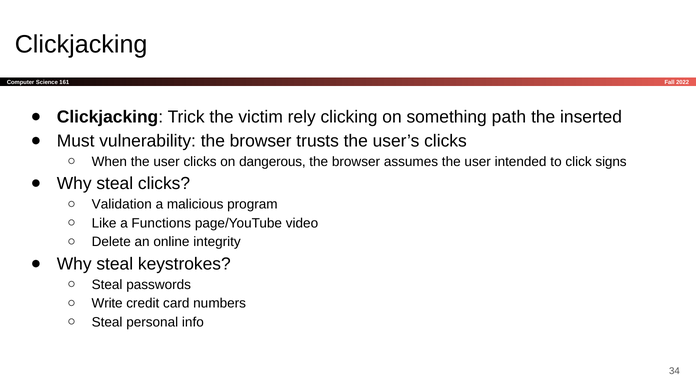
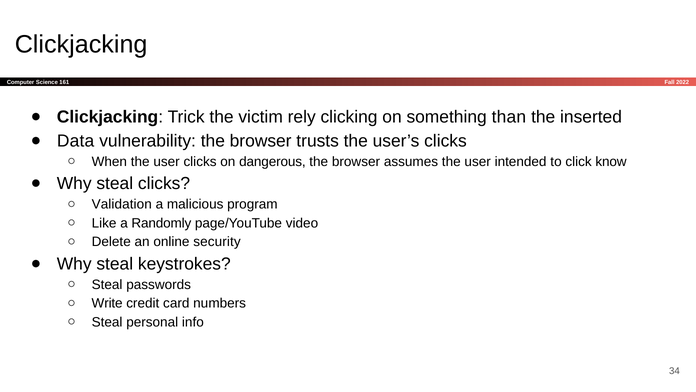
path: path -> than
Must: Must -> Data
signs: signs -> know
Functions: Functions -> Randomly
integrity: integrity -> security
